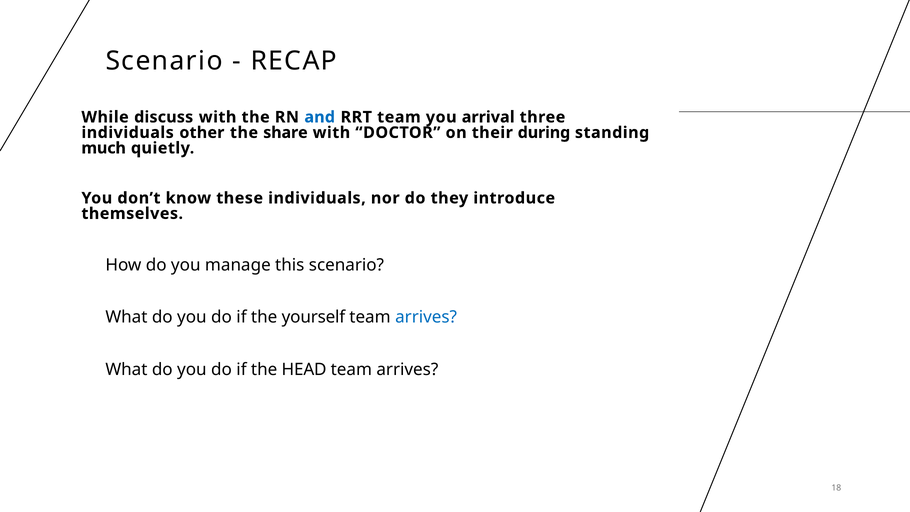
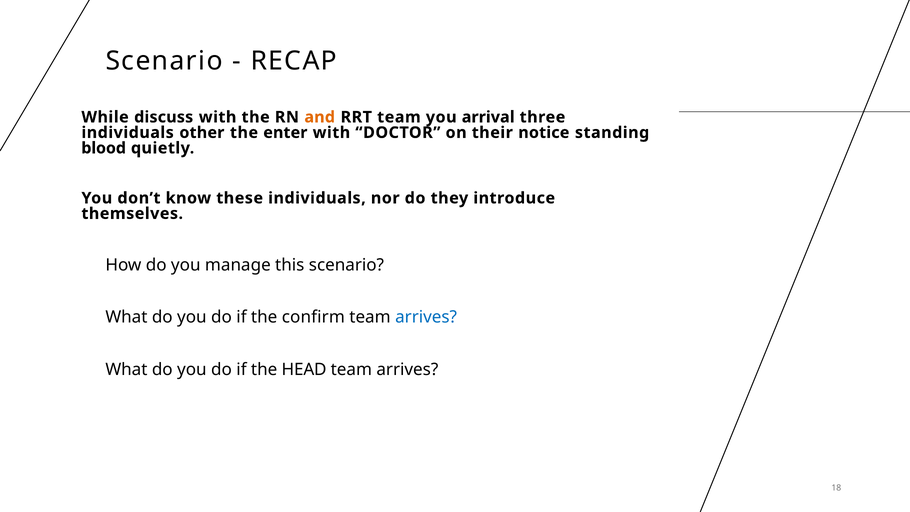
and colour: blue -> orange
share: share -> enter
during: during -> notice
much: much -> blood
yourself: yourself -> confirm
